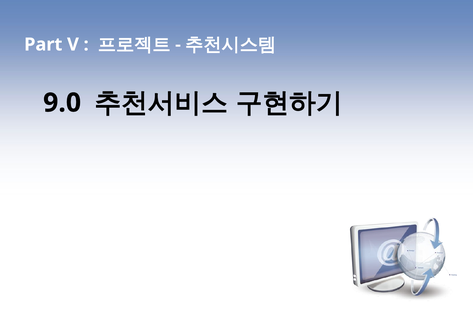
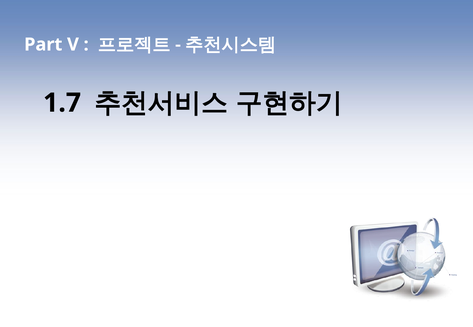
9.0: 9.0 -> 1.7
